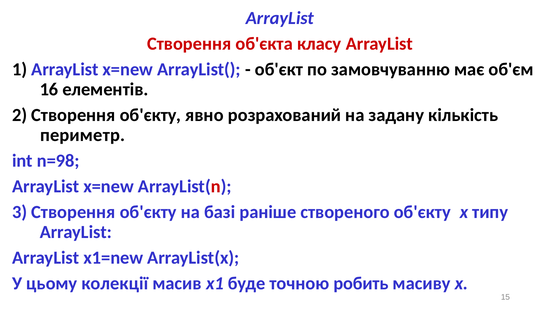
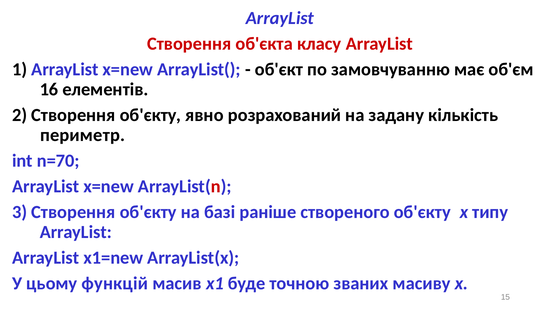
n=98: n=98 -> n=70
колекції: колекції -> функцій
робить: робить -> званих
